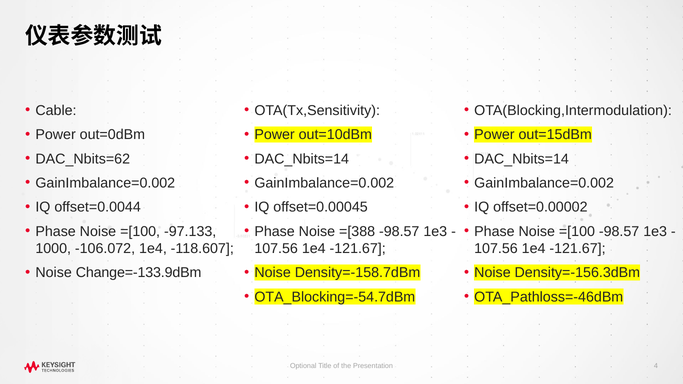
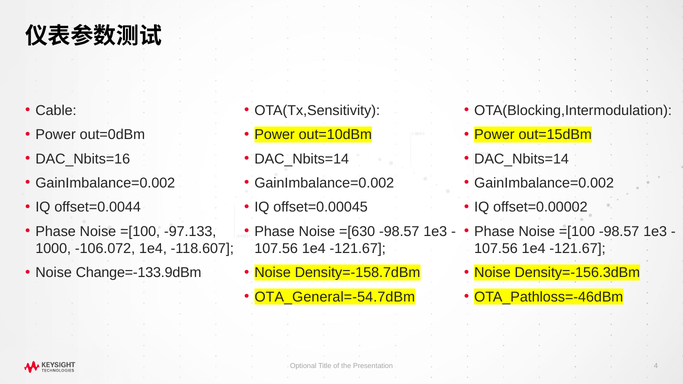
DAC_Nbits=62: DAC_Nbits=62 -> DAC_Nbits=16
=[388: =[388 -> =[630
OTA_Blocking=-54.7dBm: OTA_Blocking=-54.7dBm -> OTA_General=-54.7dBm
